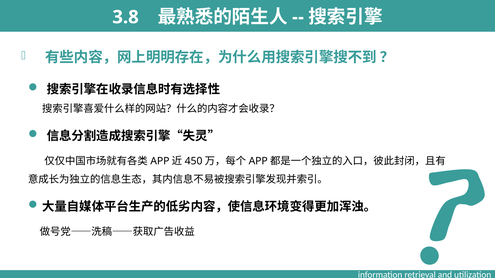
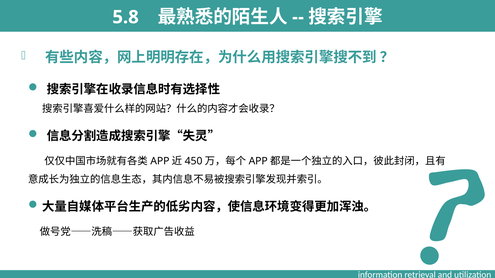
3.8: 3.8 -> 5.8
